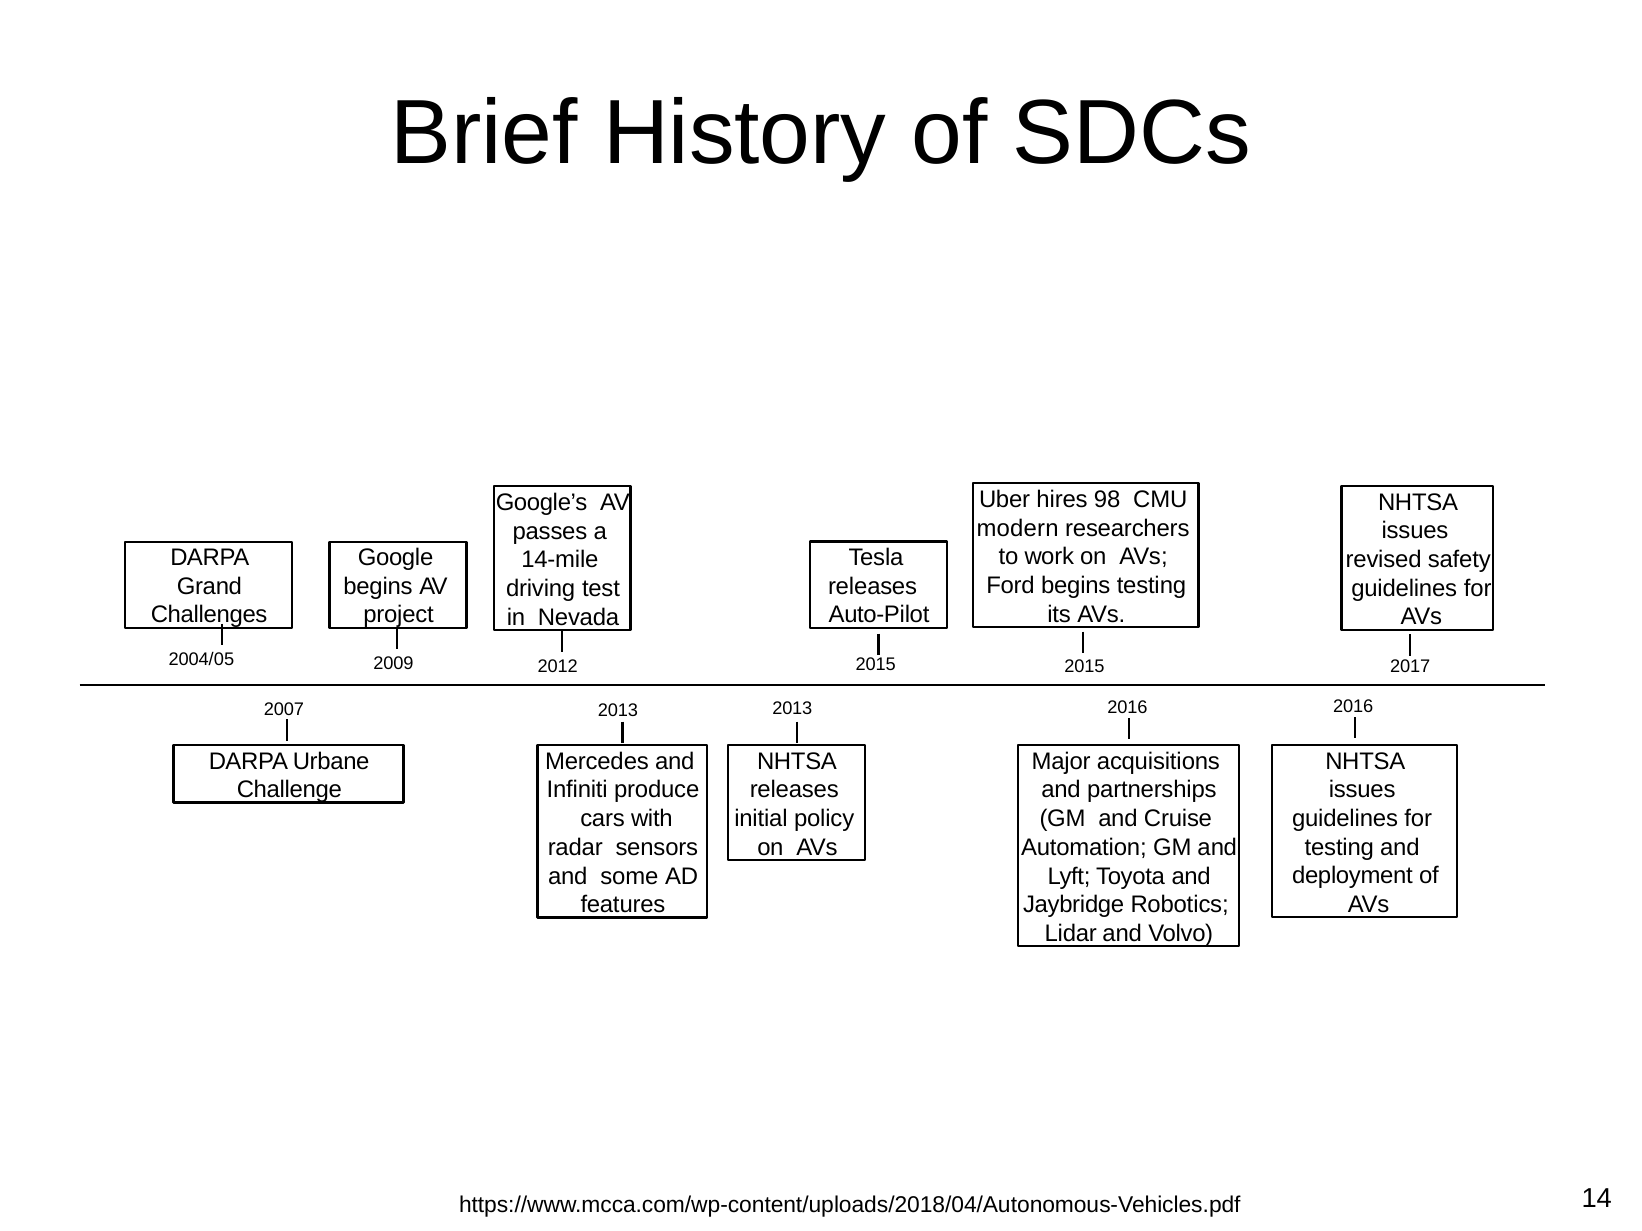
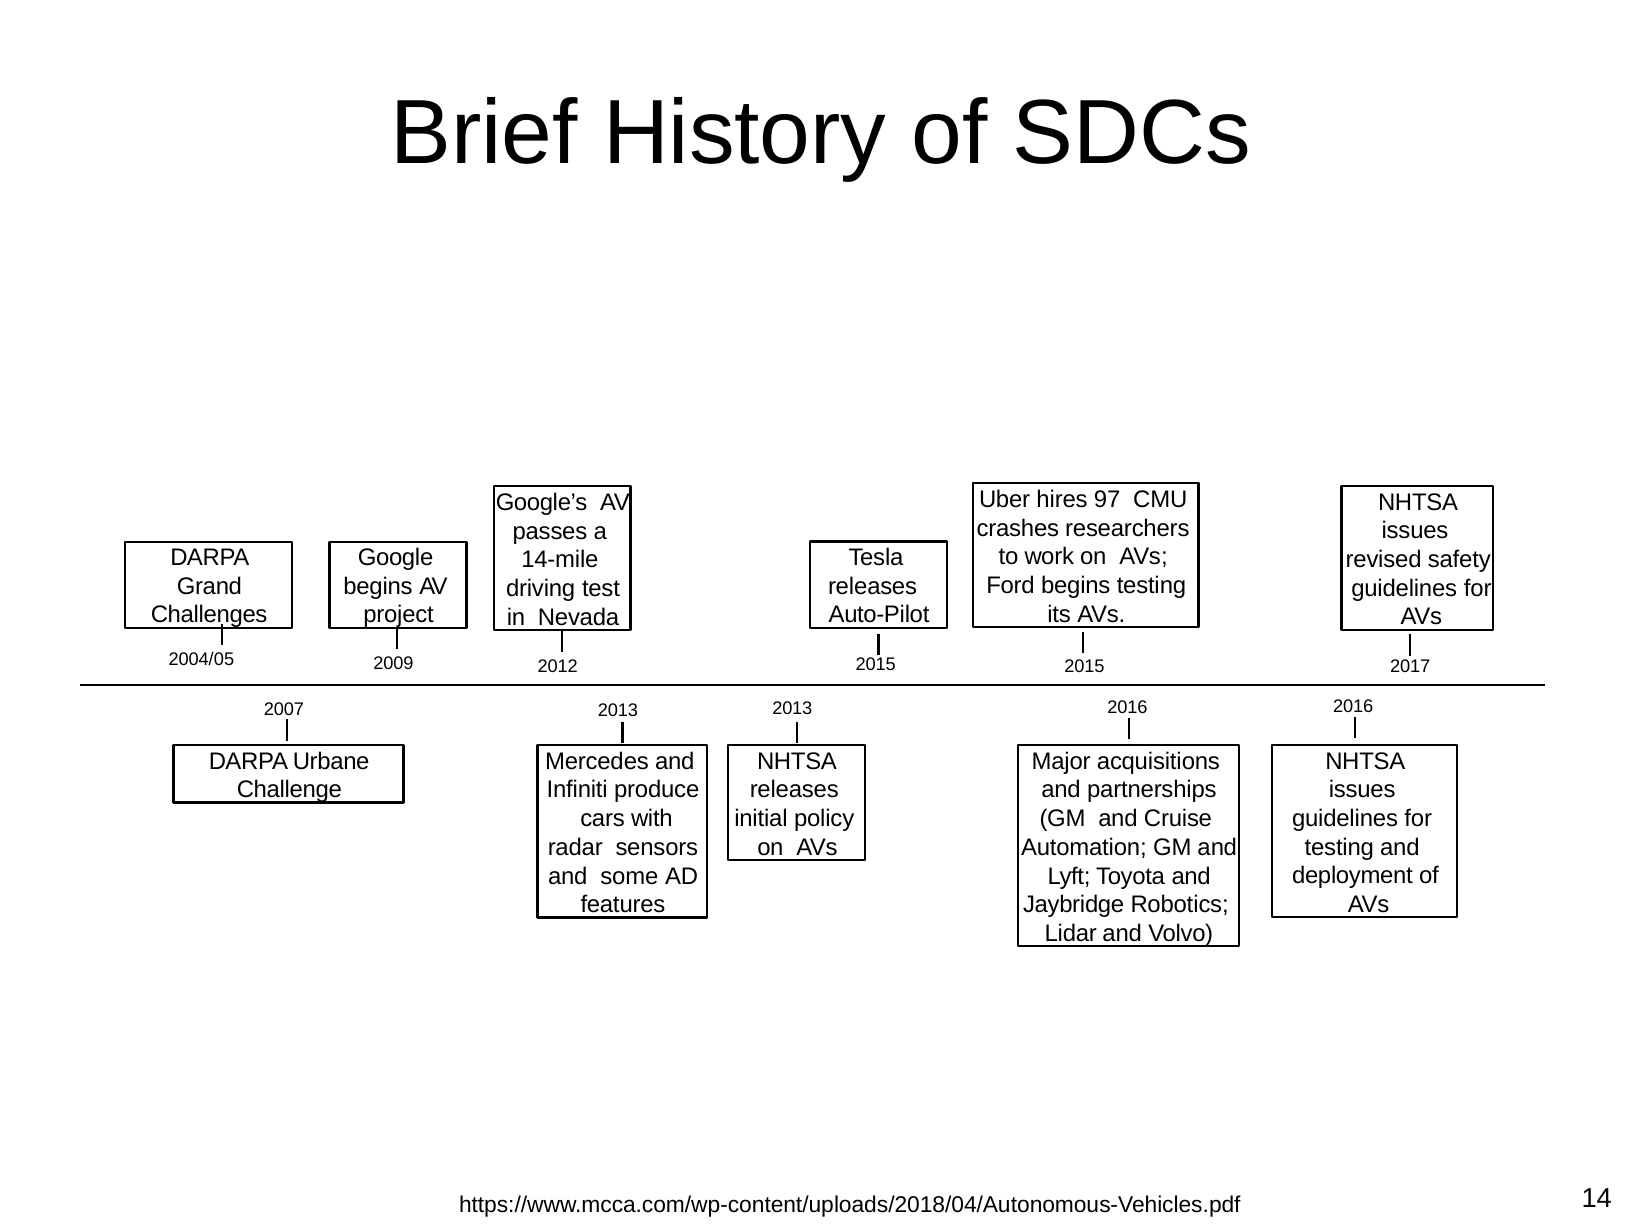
98: 98 -> 97
modern: modern -> crashes
